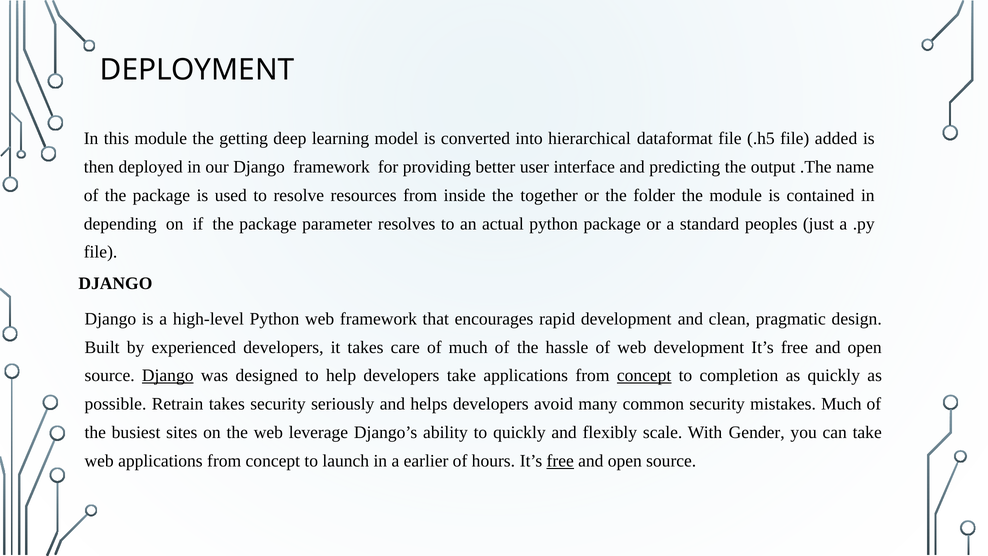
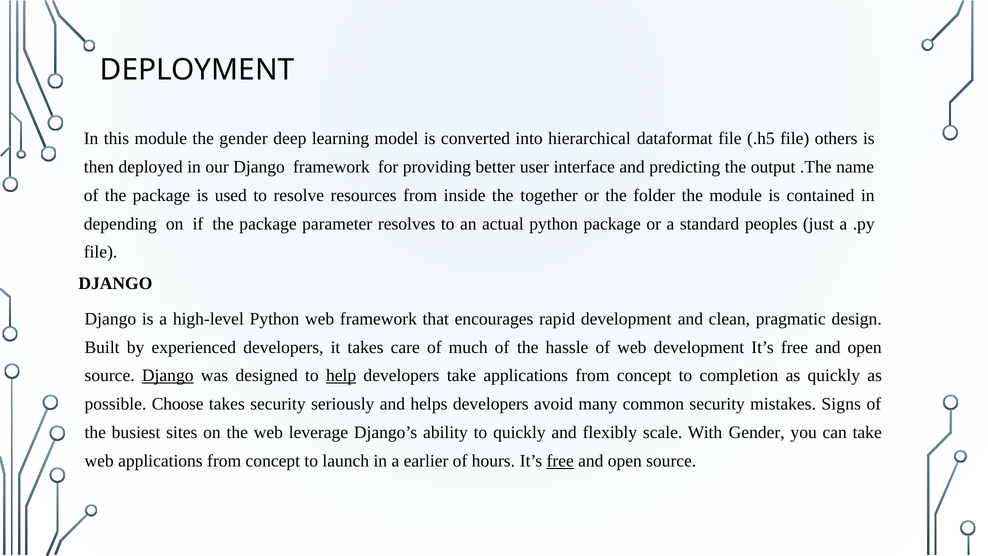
the getting: getting -> gender
added: added -> others
help underline: none -> present
concept at (644, 376) underline: present -> none
Retrain: Retrain -> Choose
mistakes Much: Much -> Signs
